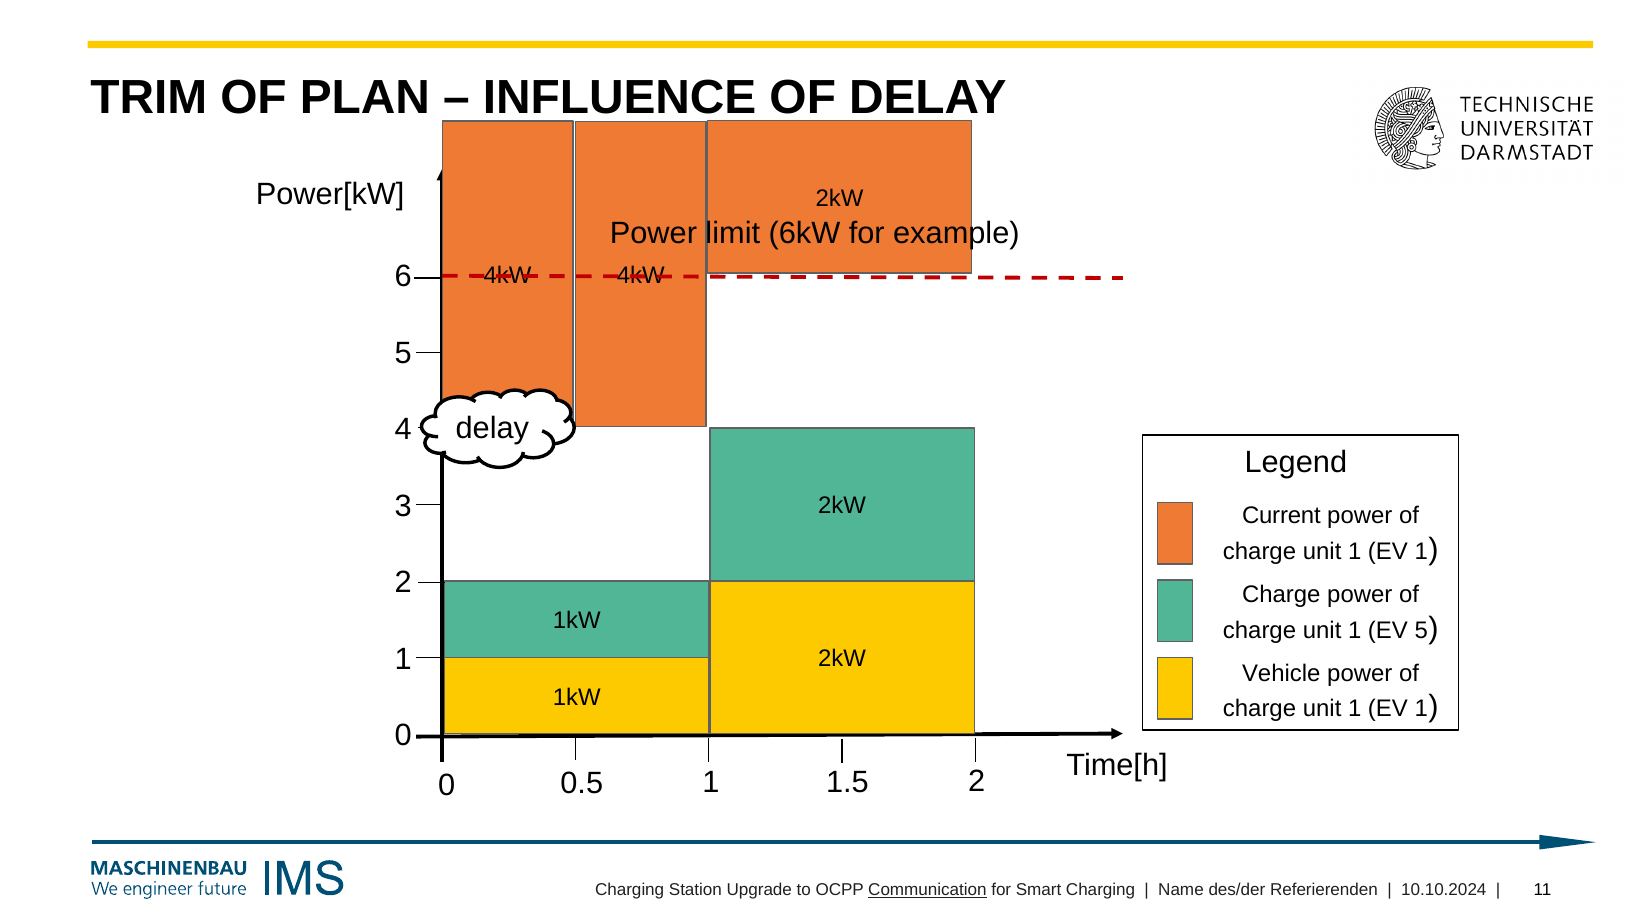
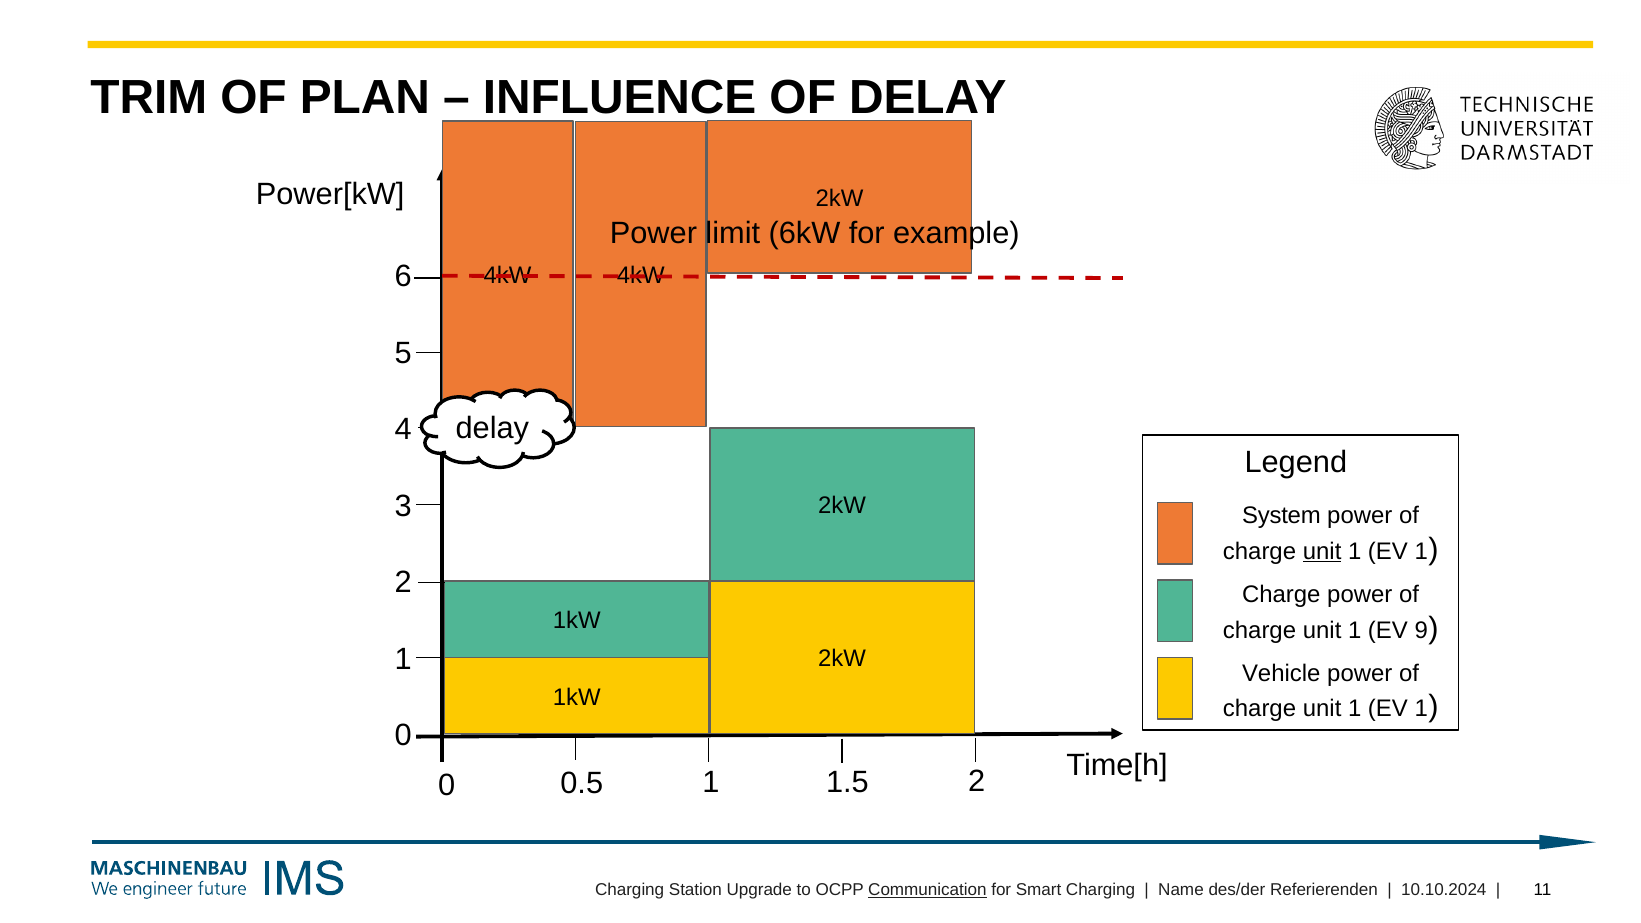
Current: Current -> System
unit at (1322, 551) underline: none -> present
EV 5: 5 -> 9
